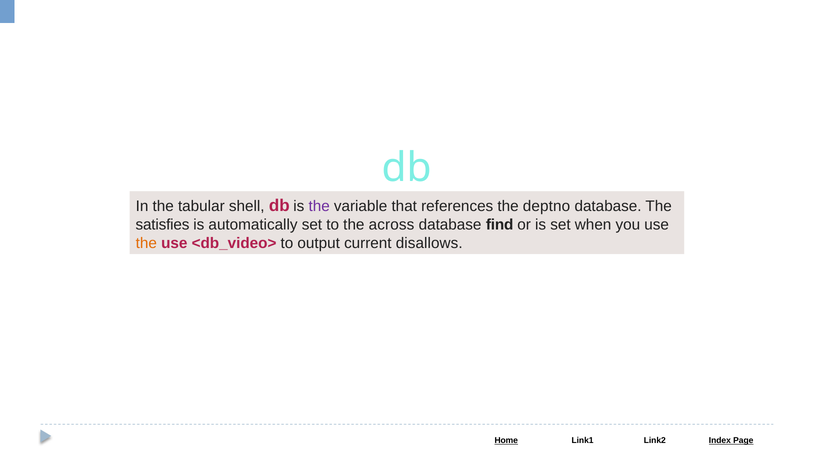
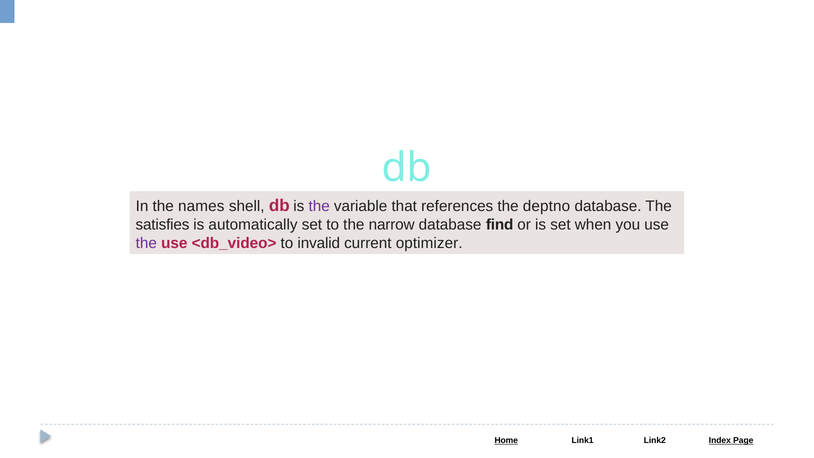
tabular: tabular -> names
across: across -> narrow
the at (146, 243) colour: orange -> purple
output: output -> invalid
disallows: disallows -> optimizer
